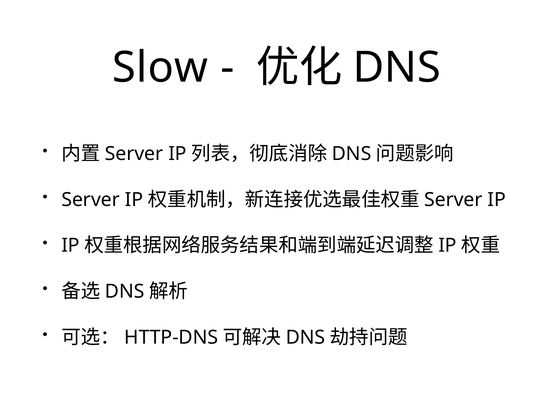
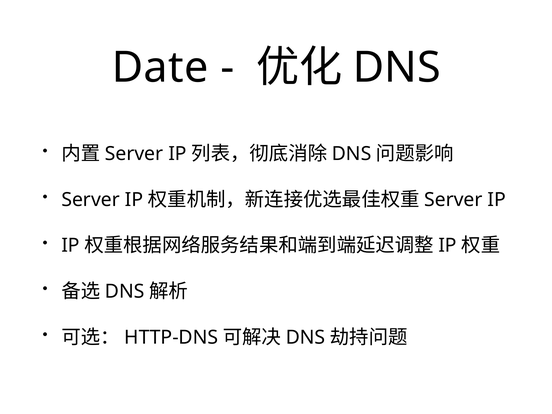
Slow: Slow -> Date
